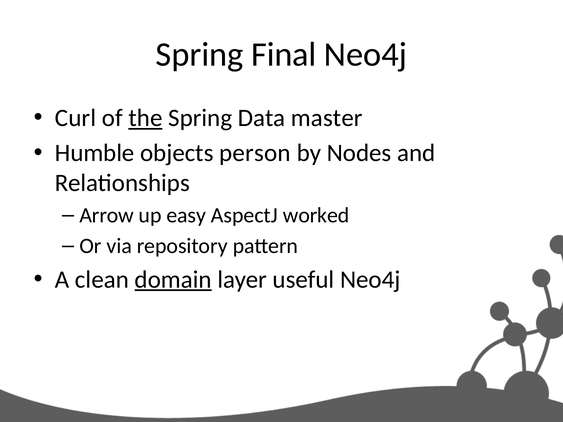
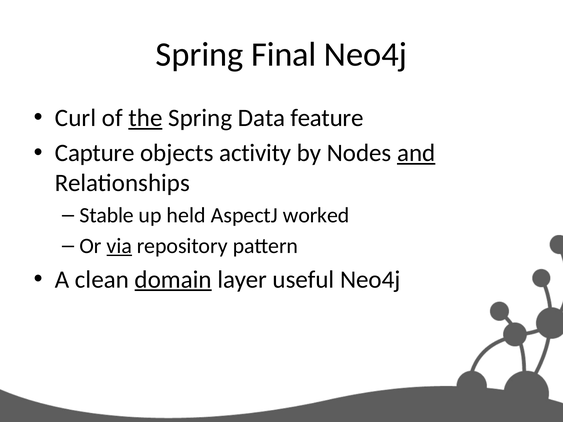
master: master -> feature
Humble: Humble -> Capture
person: person -> activity
and underline: none -> present
Arrow: Arrow -> Stable
easy: easy -> held
via underline: none -> present
